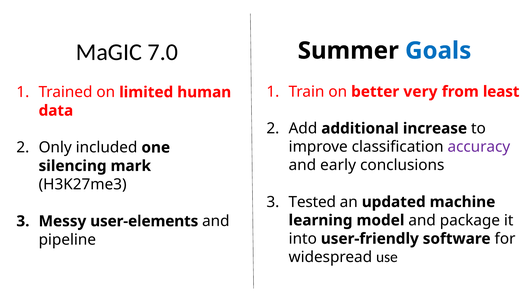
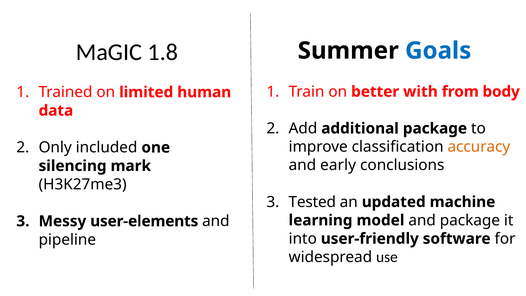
7.0: 7.0 -> 1.8
very: very -> with
least: least -> body
additional increase: increase -> package
accuracy colour: purple -> orange
